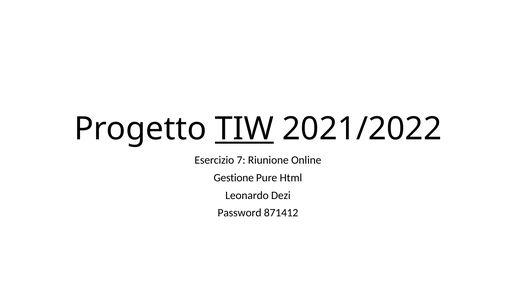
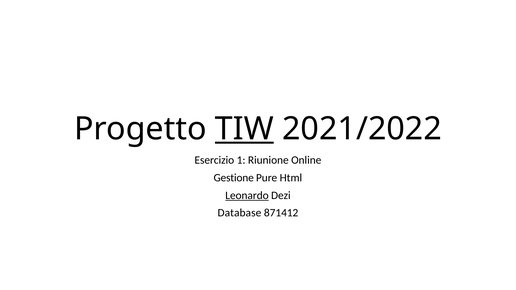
7: 7 -> 1
Leonardo underline: none -> present
Password: Password -> Database
